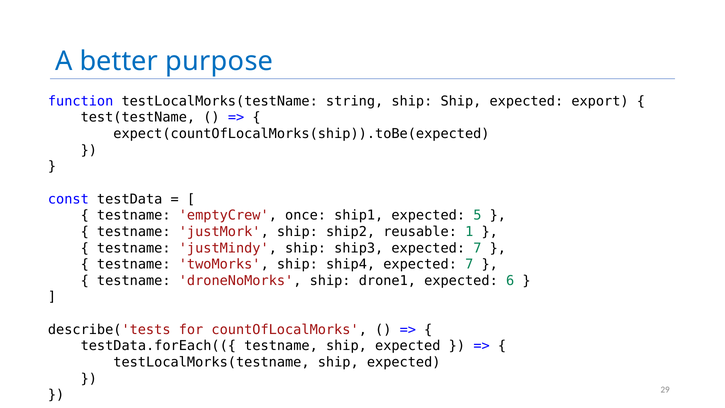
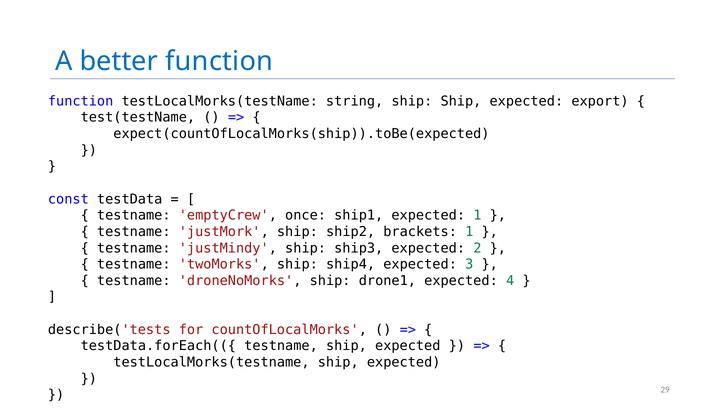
better purpose: purpose -> function
expected 5: 5 -> 1
reusable: reusable -> brackets
ship3 expected 7: 7 -> 2
ship4 expected 7: 7 -> 3
6: 6 -> 4
